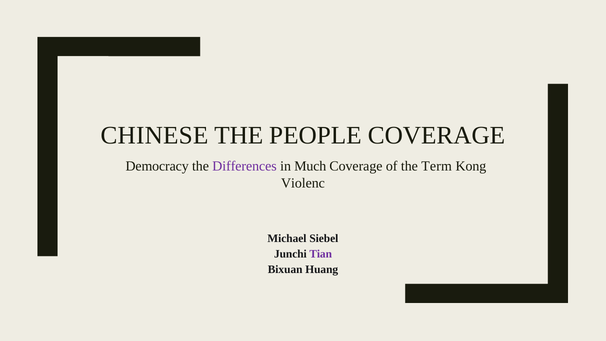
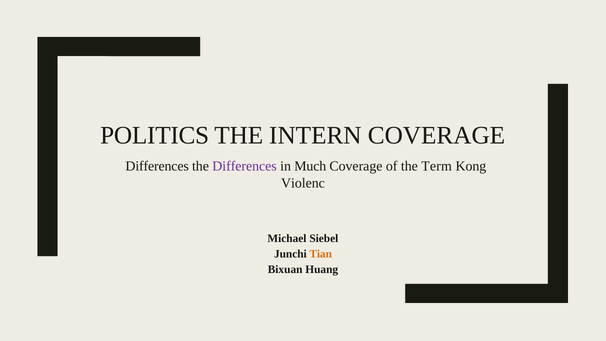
CHINESE: CHINESE -> POLITICS
PEOPLE: PEOPLE -> INTERN
Democracy at (157, 166): Democracy -> Differences
Tian colour: purple -> orange
